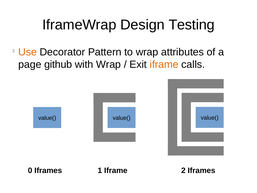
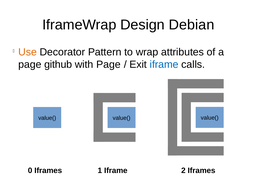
Testing: Testing -> Debian
with Wrap: Wrap -> Page
iframe at (164, 64) colour: orange -> blue
